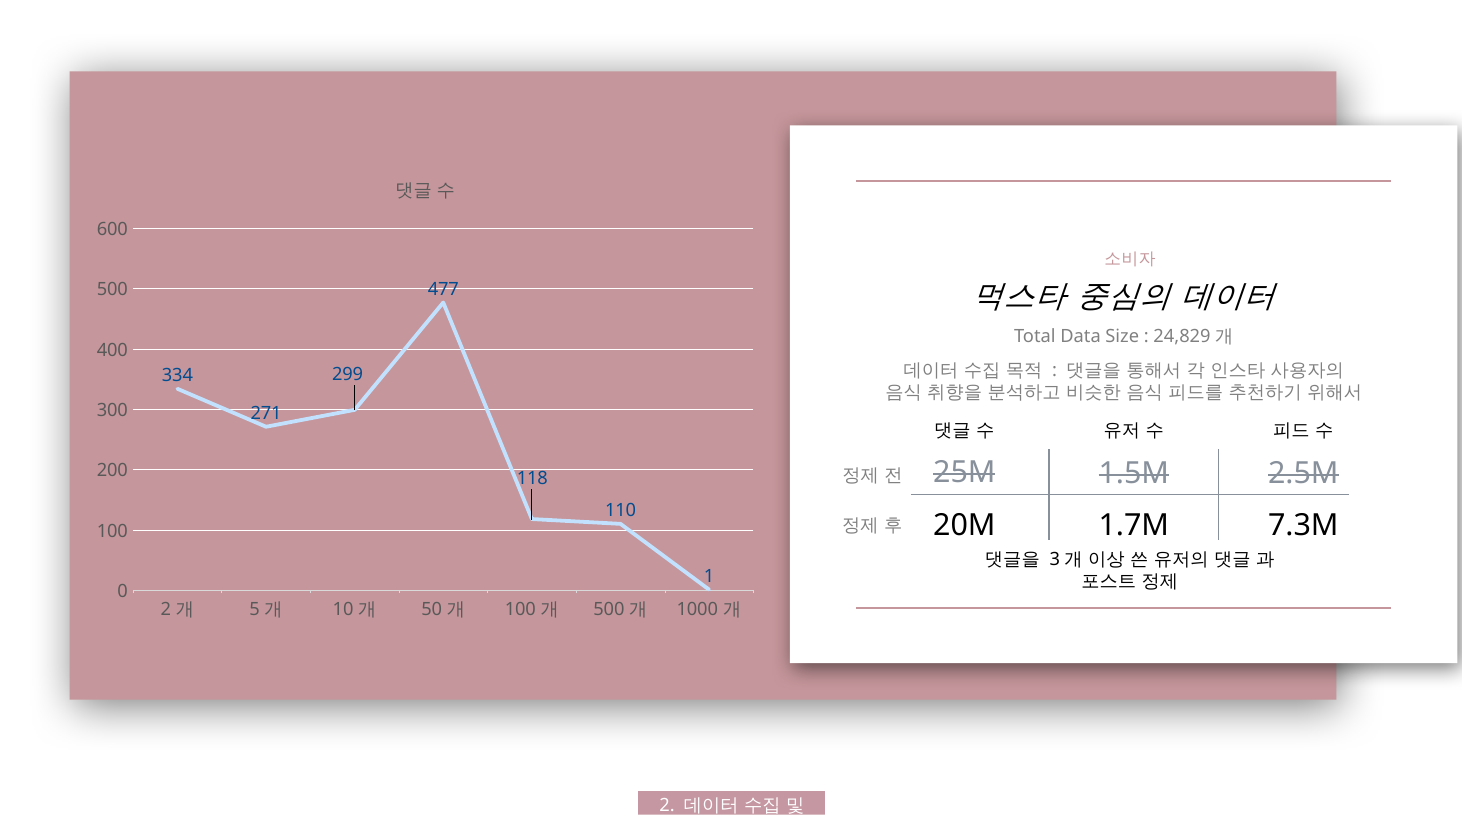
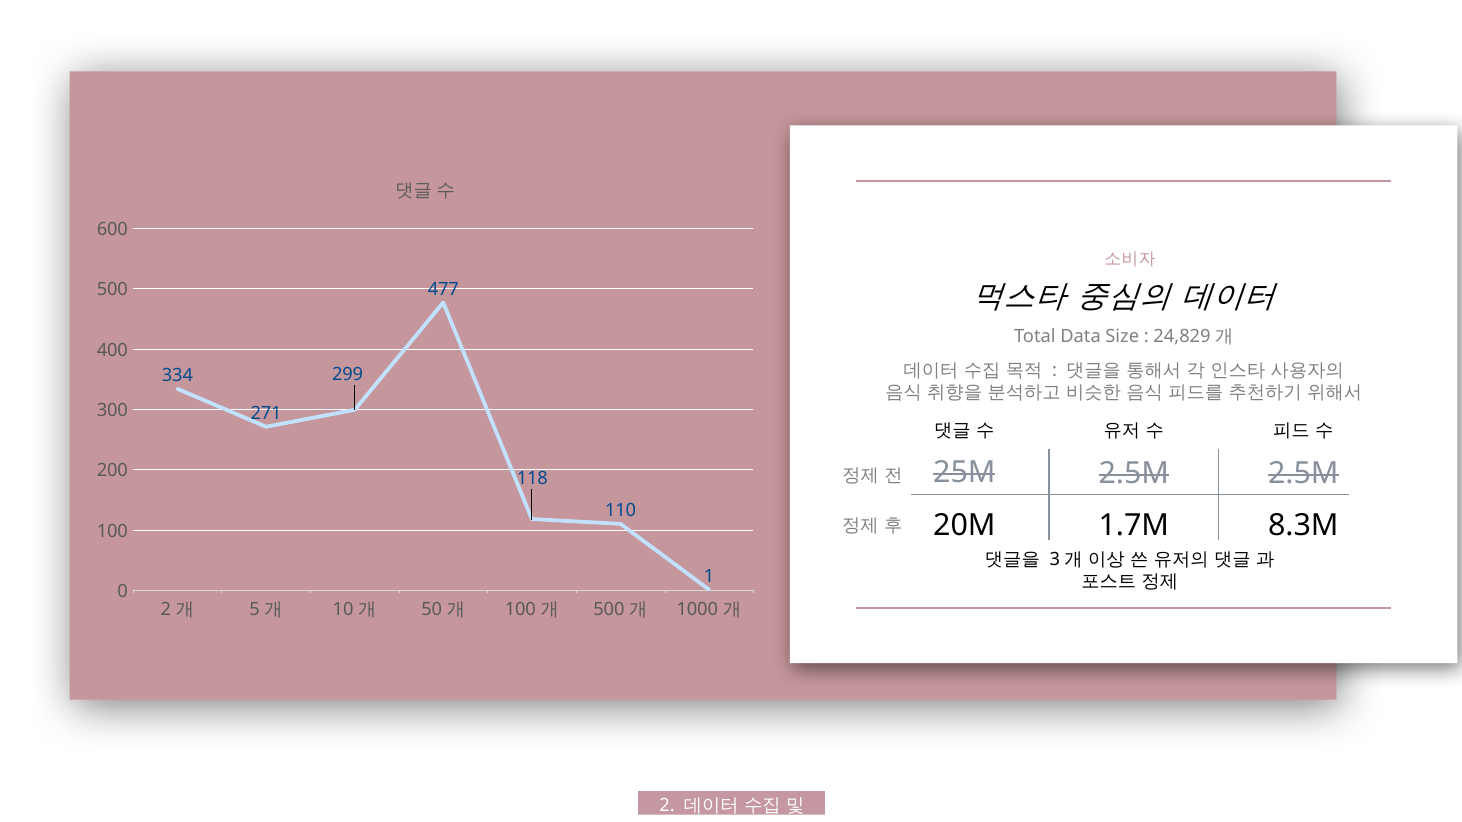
25M 1.5M: 1.5M -> 2.5M
7.3M: 7.3M -> 8.3M
